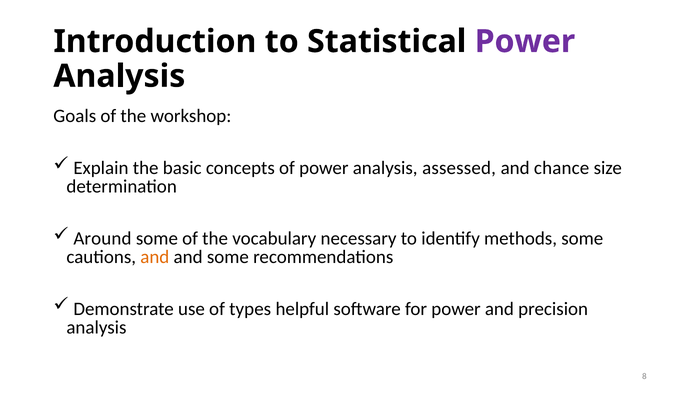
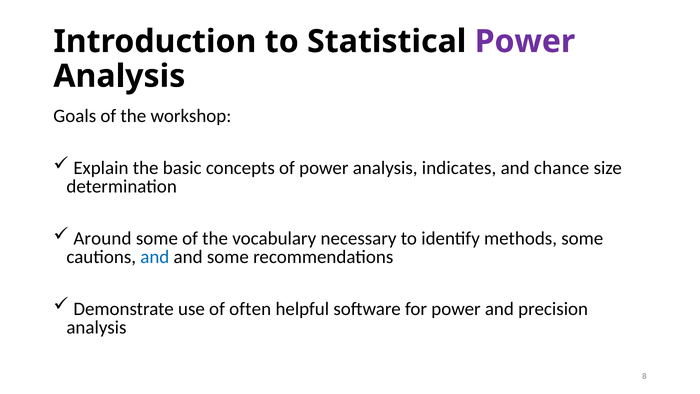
assessed: assessed -> indicates
and at (155, 257) colour: orange -> blue
types: types -> often
